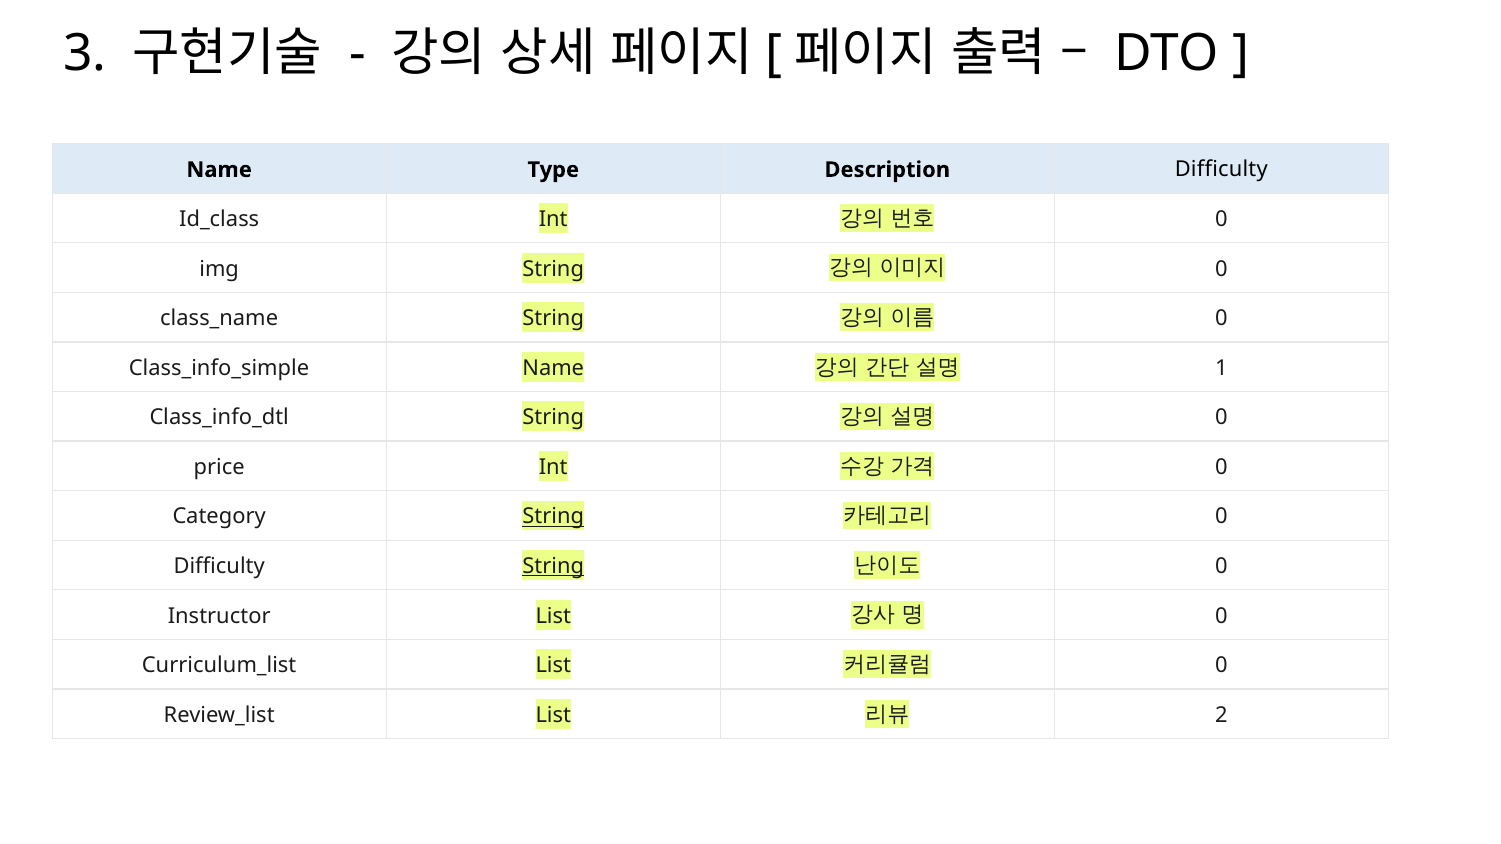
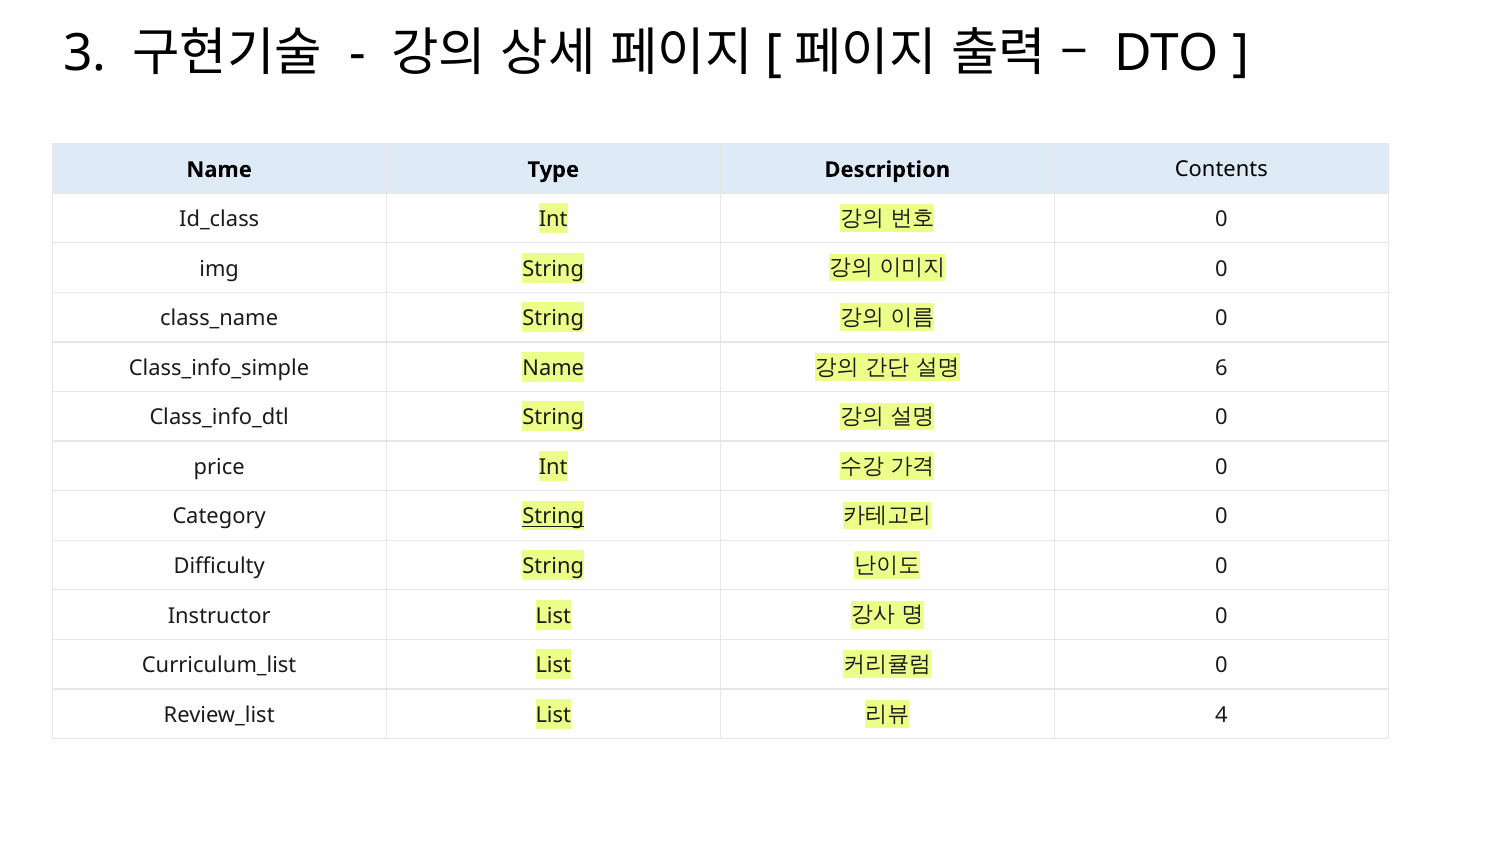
Description Difficulty: Difficulty -> Contents
1: 1 -> 6
String at (553, 567) underline: present -> none
2: 2 -> 4
